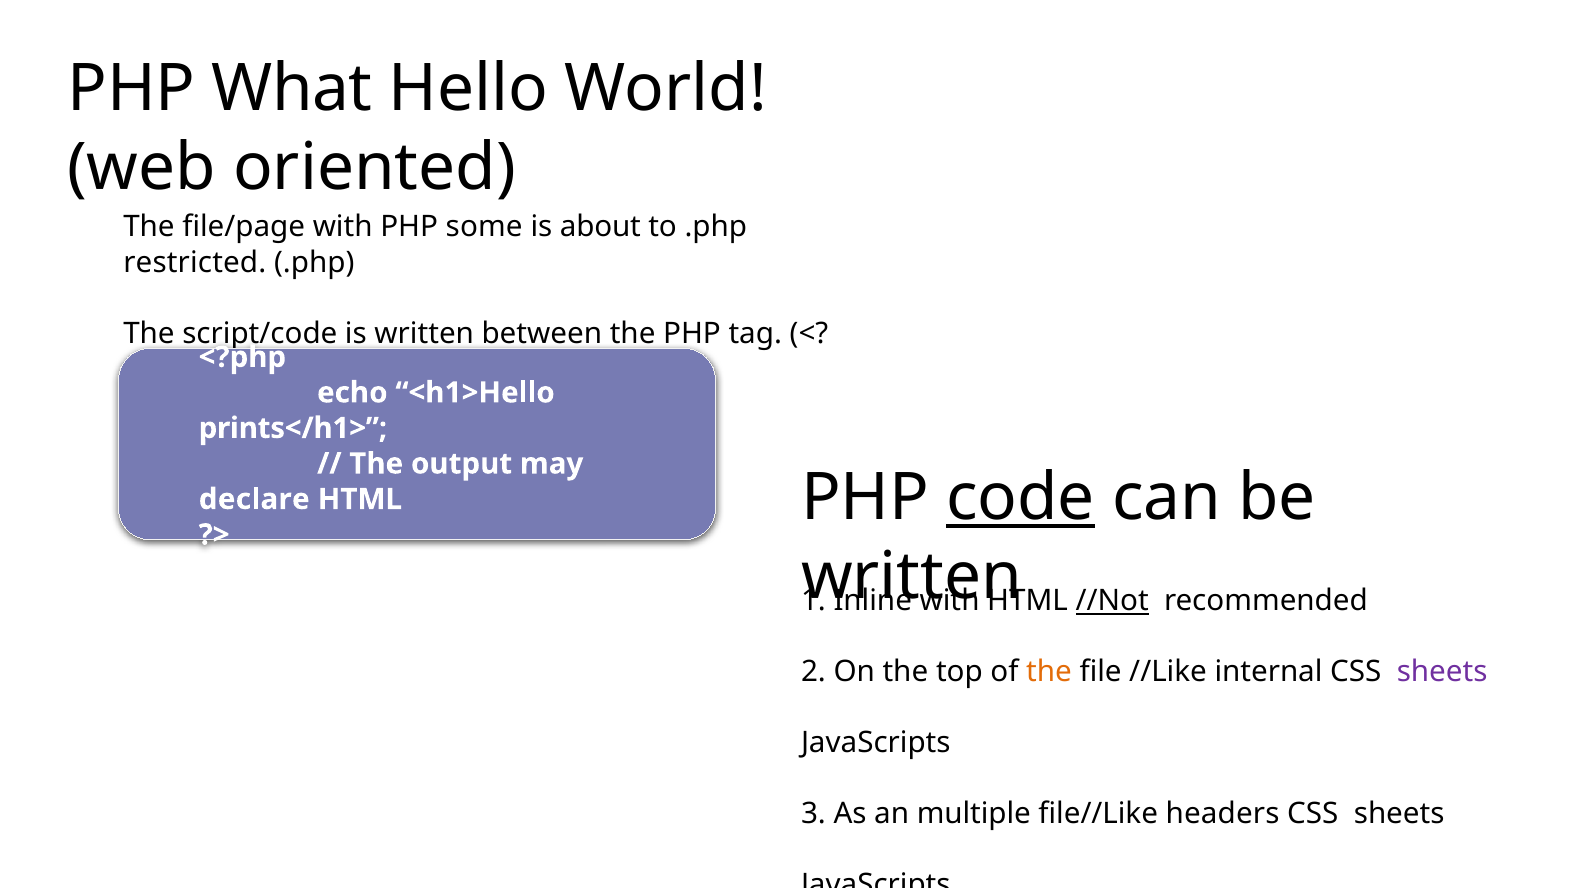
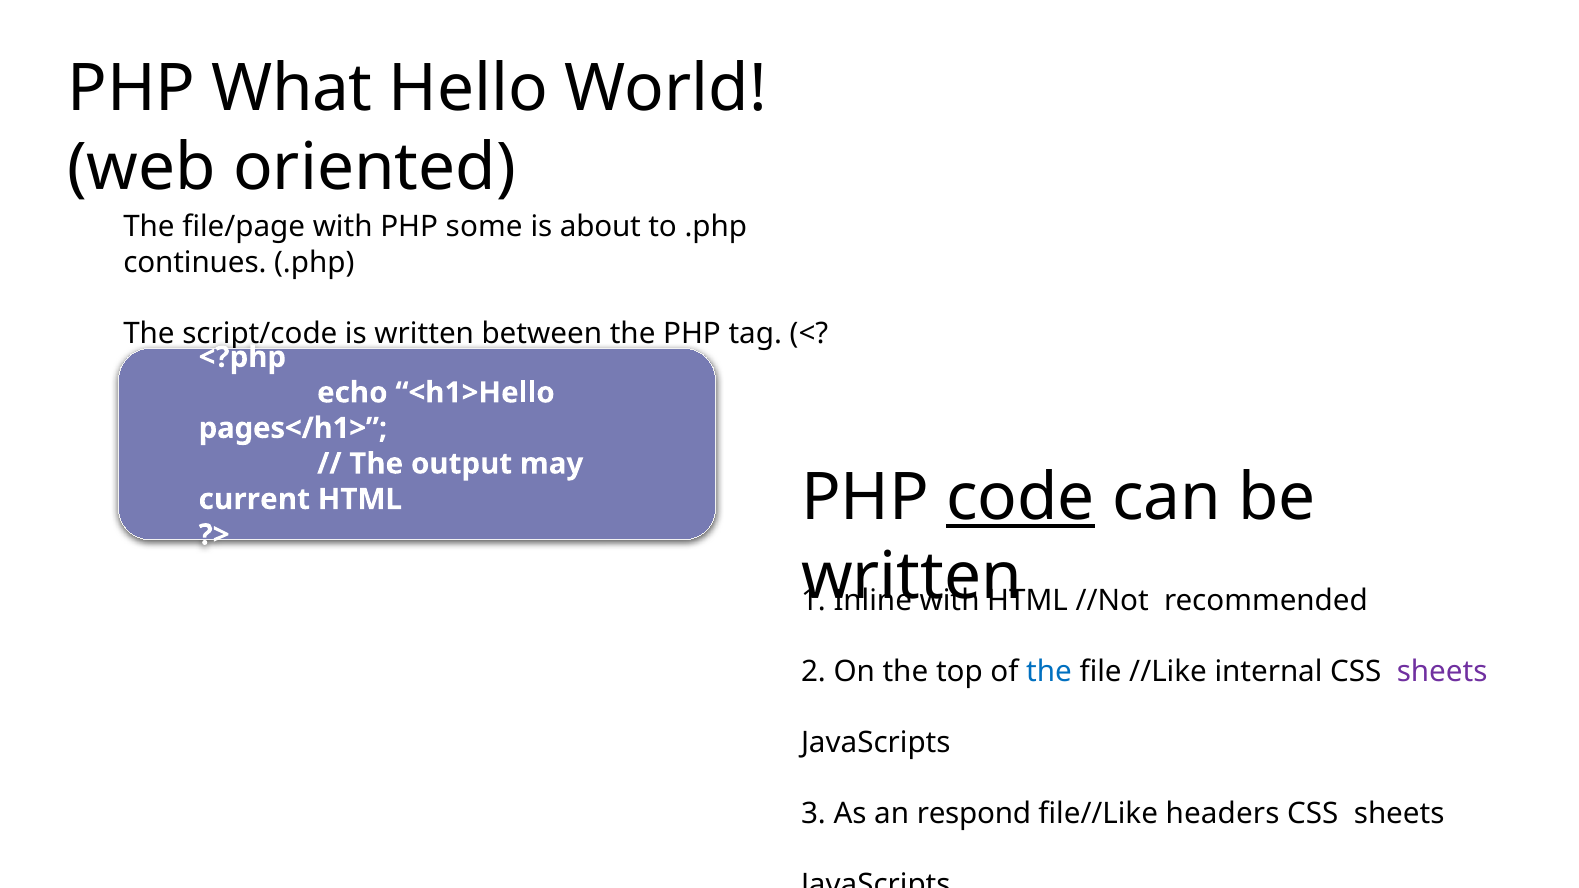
restricted: restricted -> continues
prints</h1>: prints</h1> -> pages</h1>
declare: declare -> current
//Not underline: present -> none
the at (1049, 672) colour: orange -> blue
multiple: multiple -> respond
